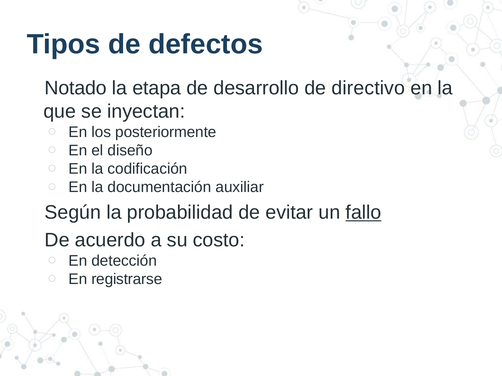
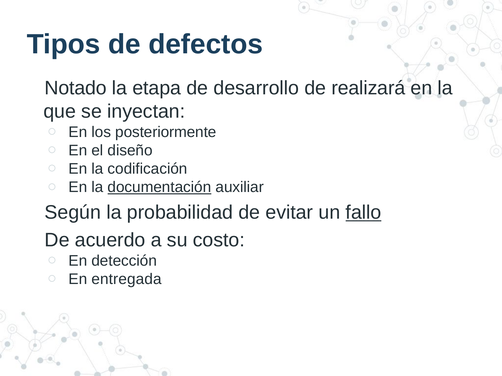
directivo: directivo -> realizará
documentación underline: none -> present
registrarse: registrarse -> entregada
